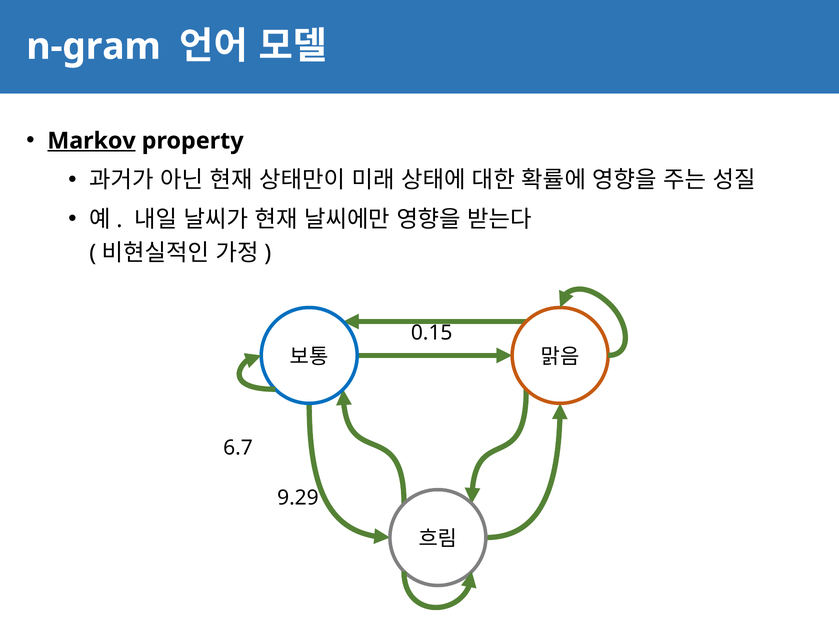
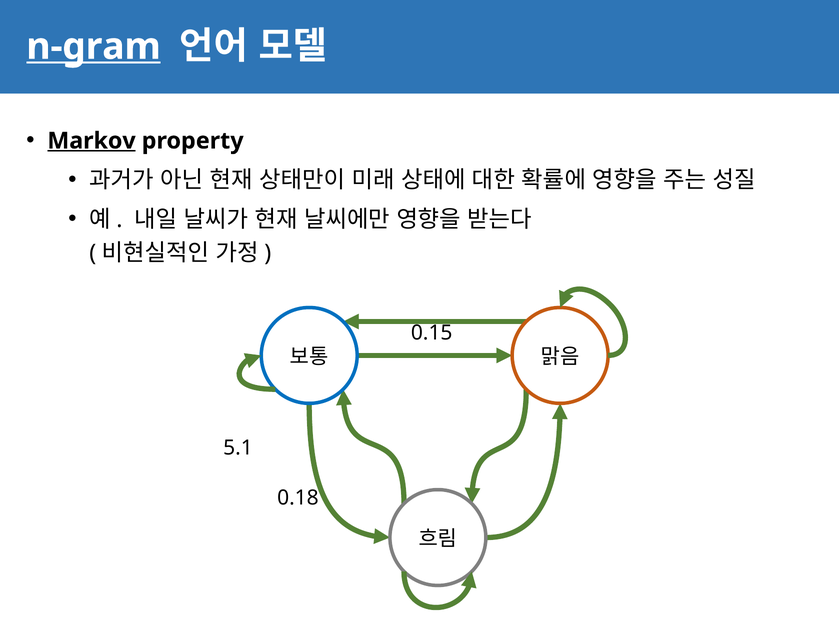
n-gram underline: none -> present
6.7: 6.7 -> 5.1
9.29: 9.29 -> 0.18
